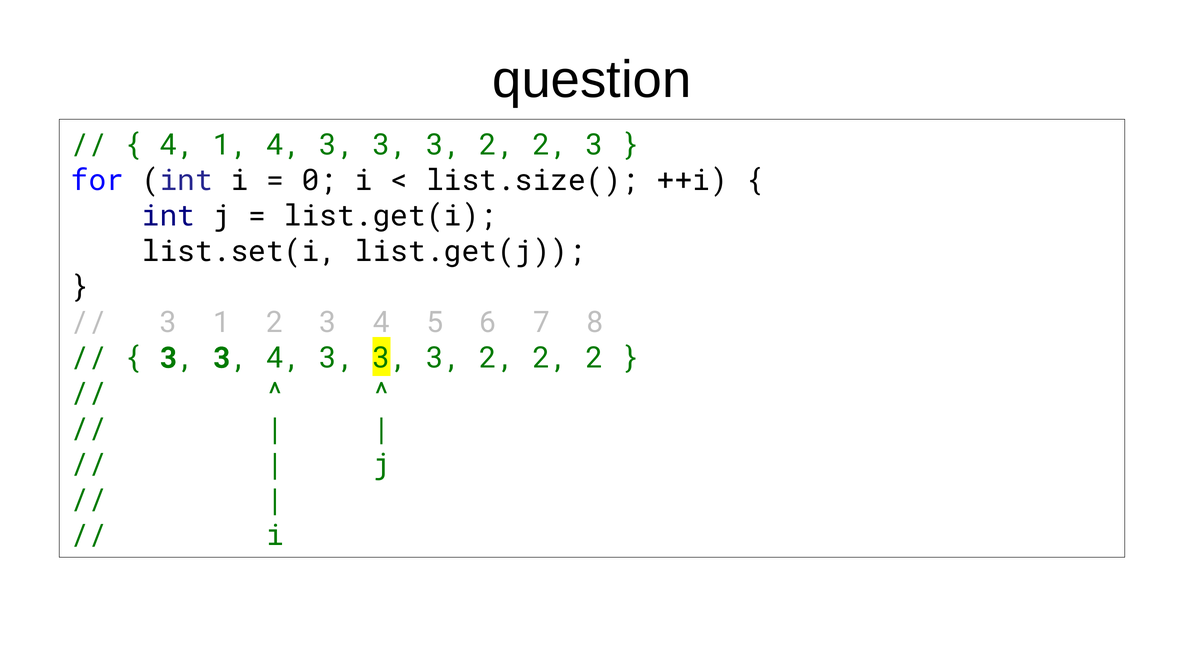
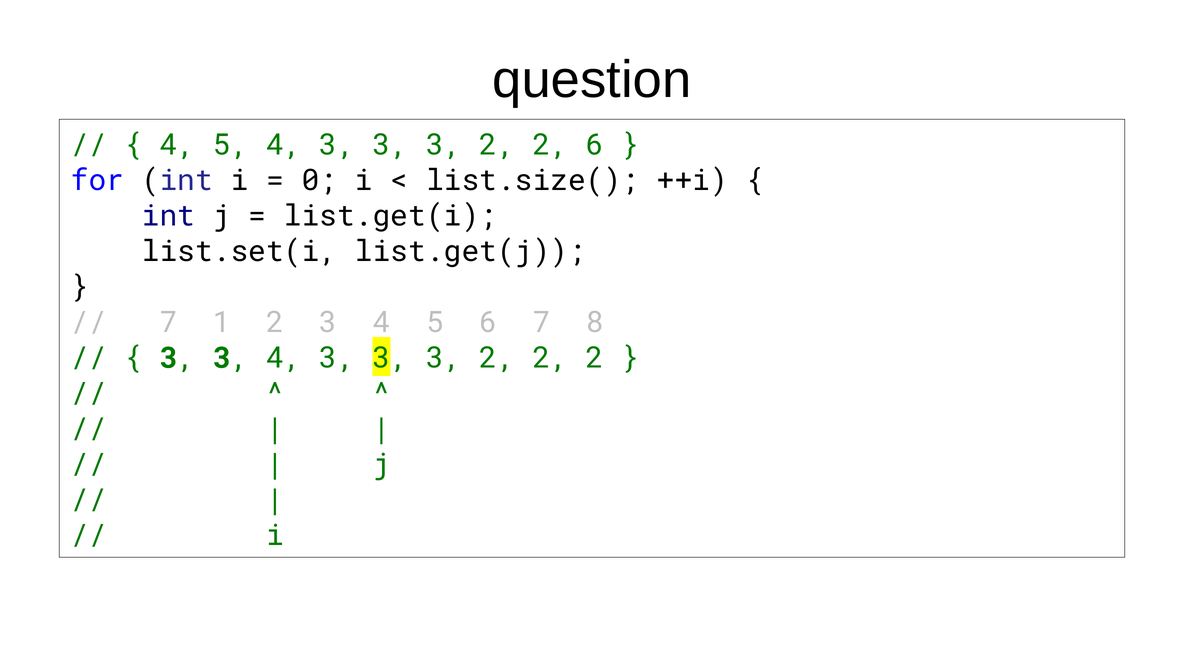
1 at (231, 145): 1 -> 5
2 2 3: 3 -> 6
3 at (168, 323): 3 -> 7
